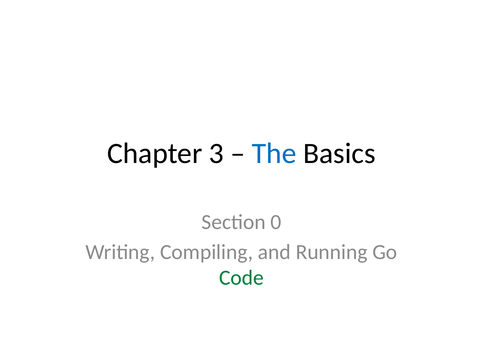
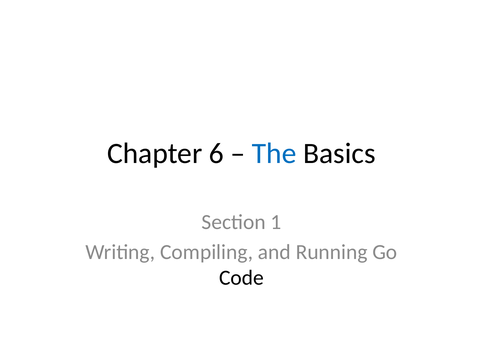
3: 3 -> 6
0: 0 -> 1
Code colour: green -> black
